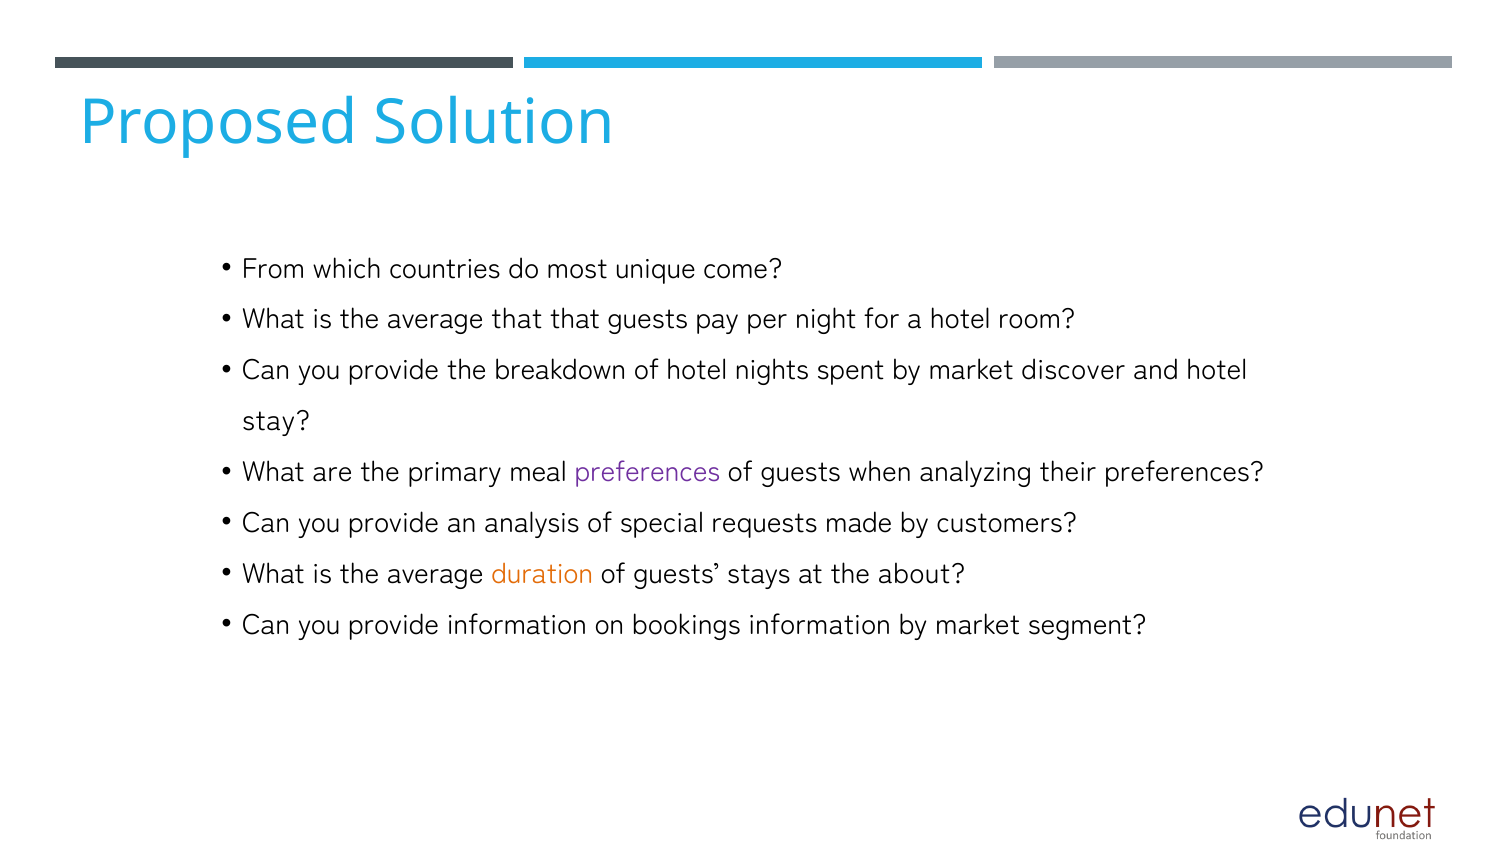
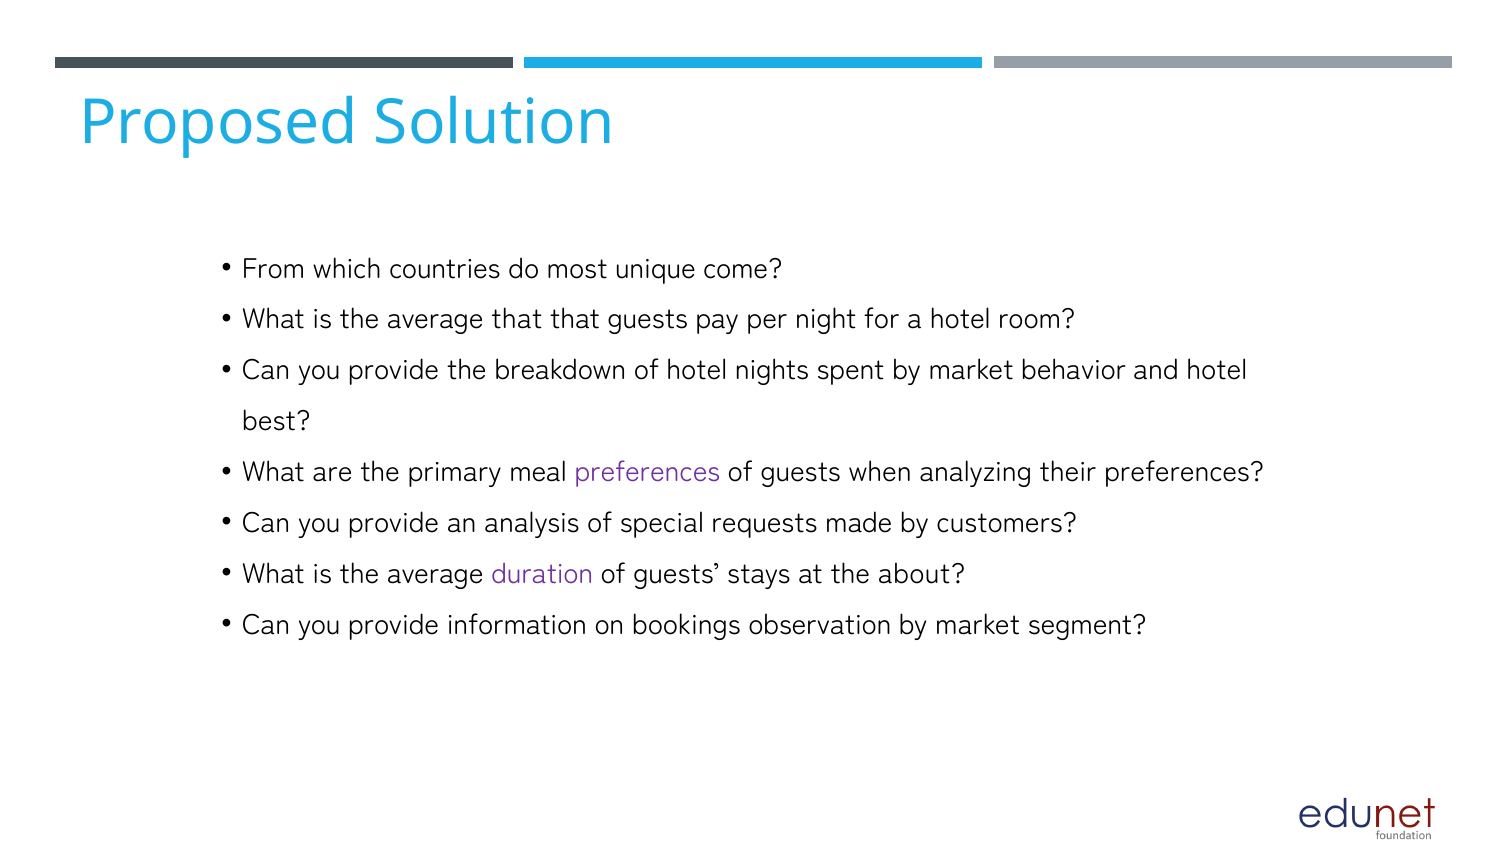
discover: discover -> behavior
stay: stay -> best
duration colour: orange -> purple
bookings information: information -> observation
